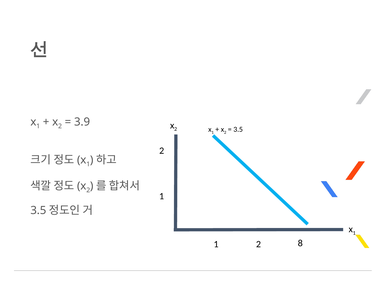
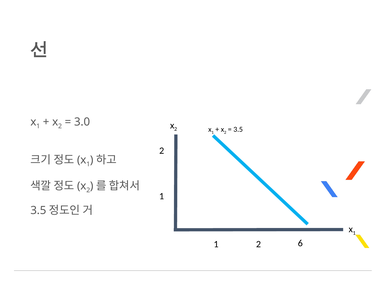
3.9: 3.9 -> 3.0
8: 8 -> 6
